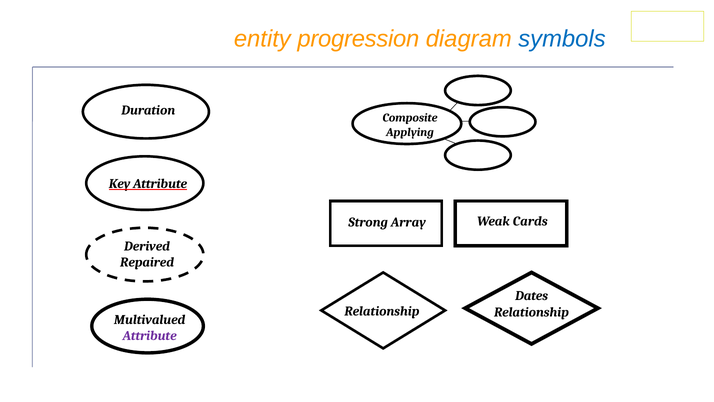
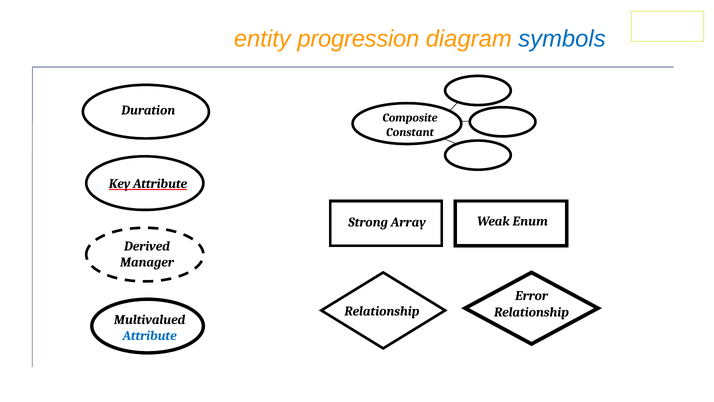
Applying: Applying -> Constant
Cards: Cards -> Enum
Repaired: Repaired -> Manager
Dates: Dates -> Error
Attribute at (150, 335) colour: purple -> blue
